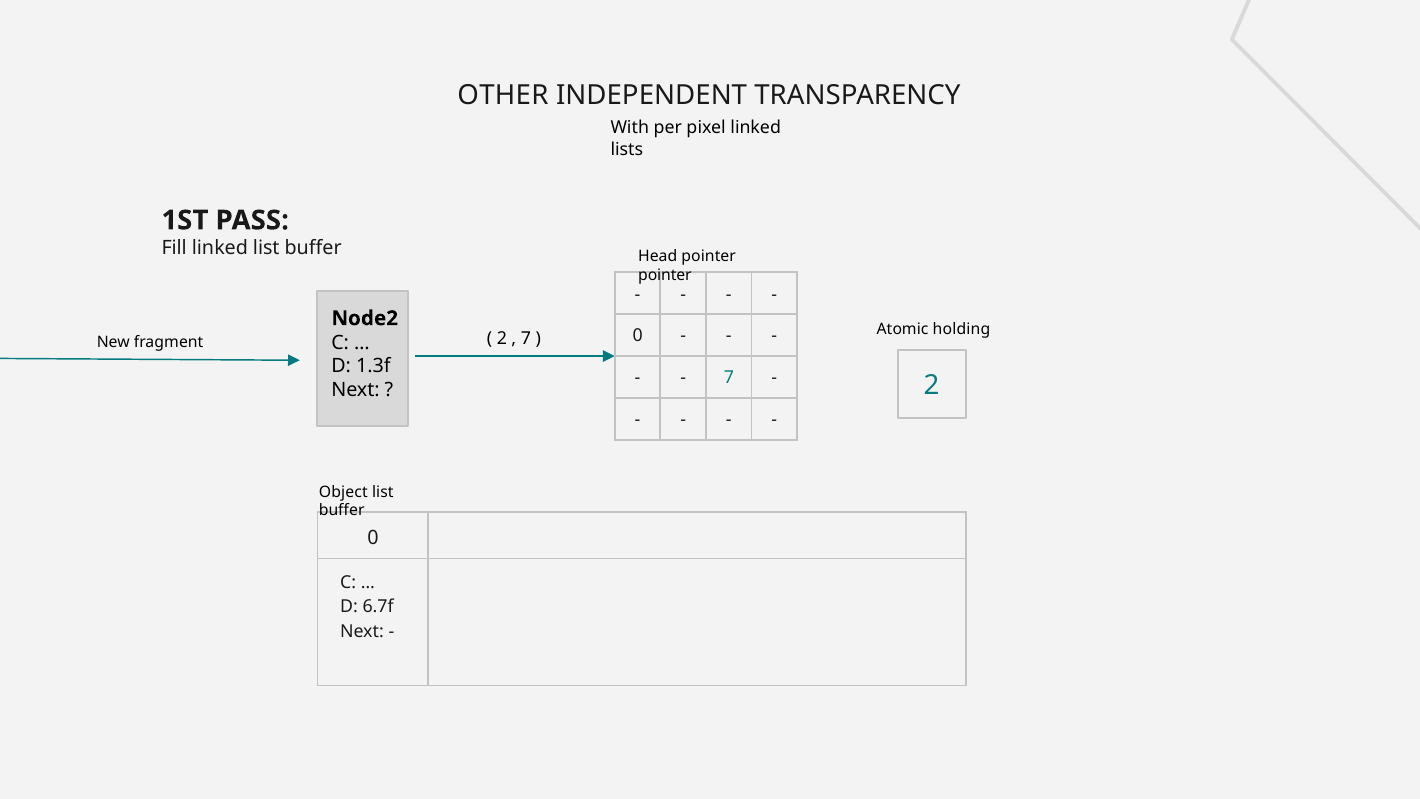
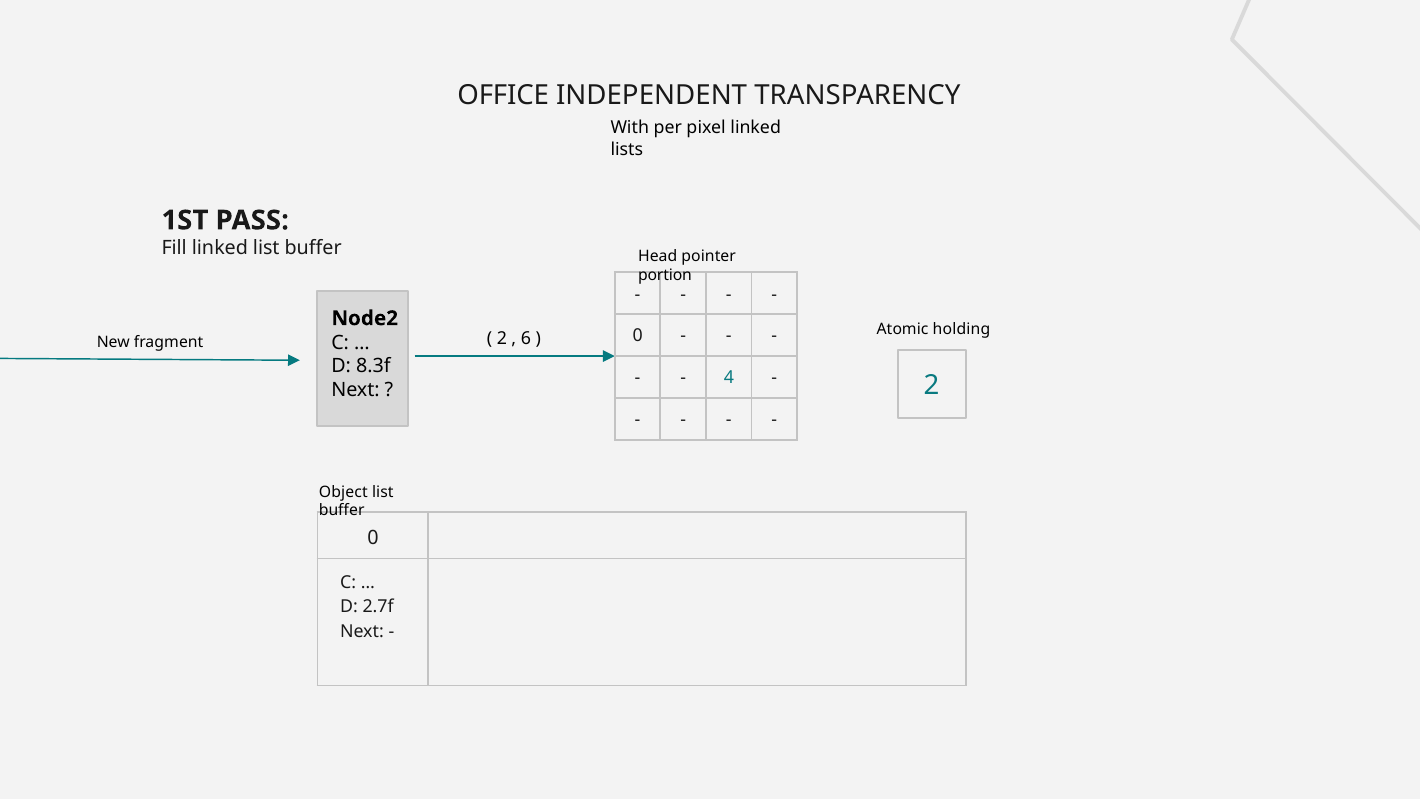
OTHER: OTHER -> OFFICE
pointer at (665, 275): pointer -> portion
7 at (526, 339): 7 -> 6
1.3f: 1.3f -> 8.3f
7 at (729, 378): 7 -> 4
6.7f: 6.7f -> 2.7f
